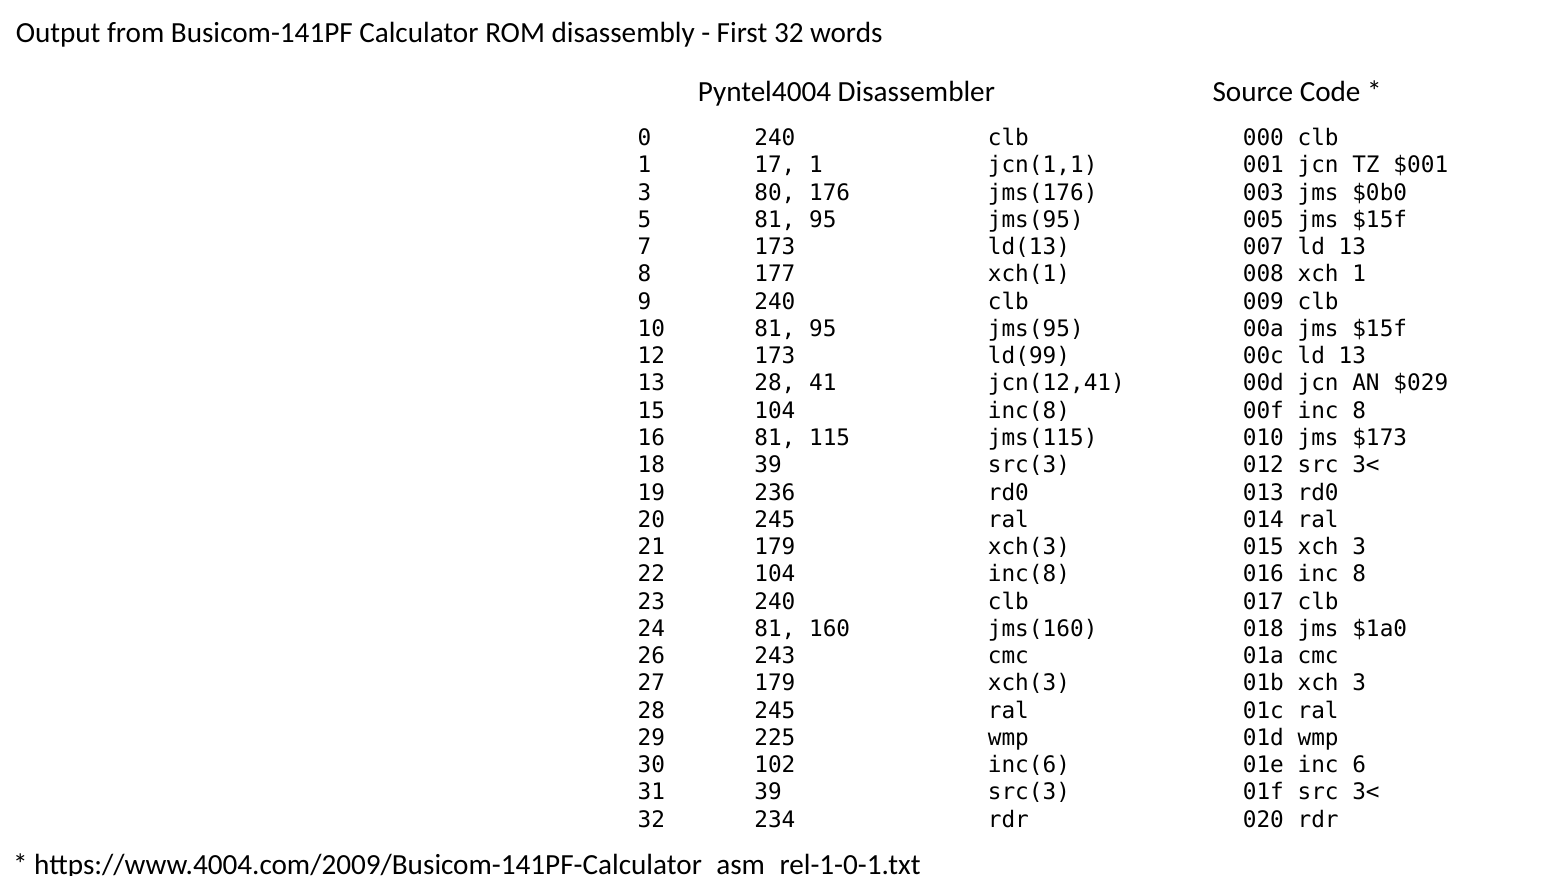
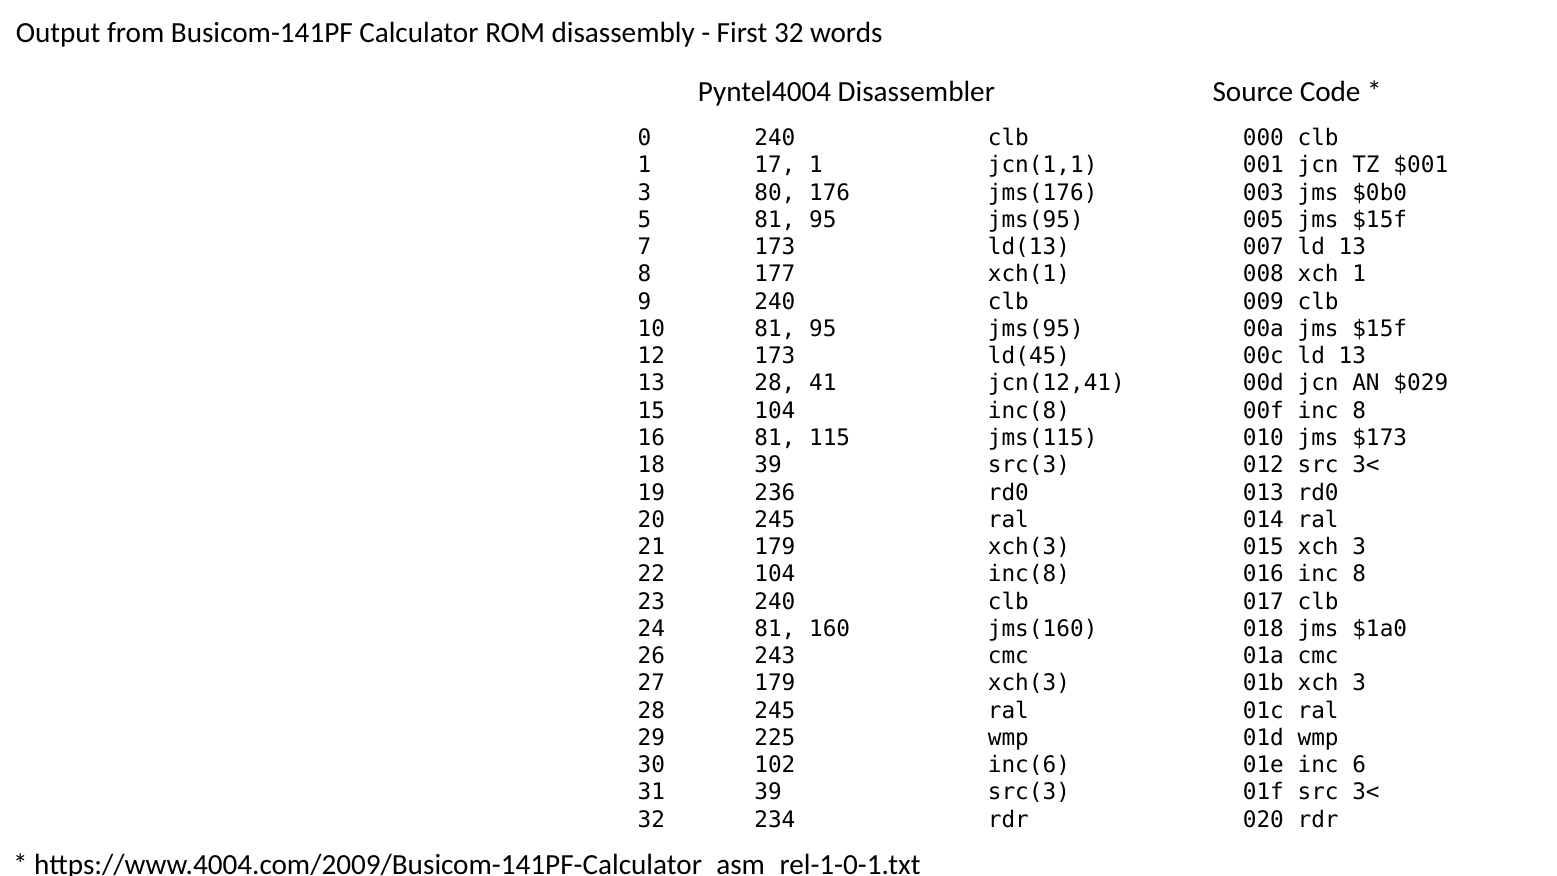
ld(99: ld(99 -> ld(45
